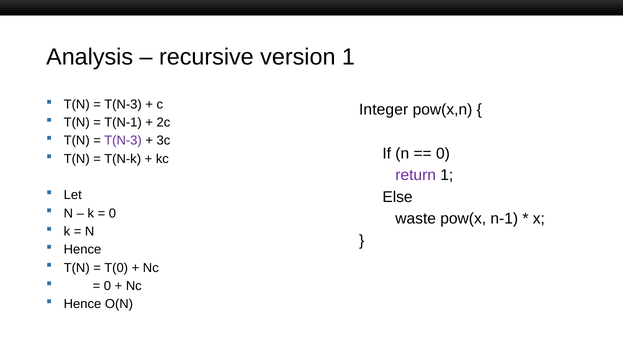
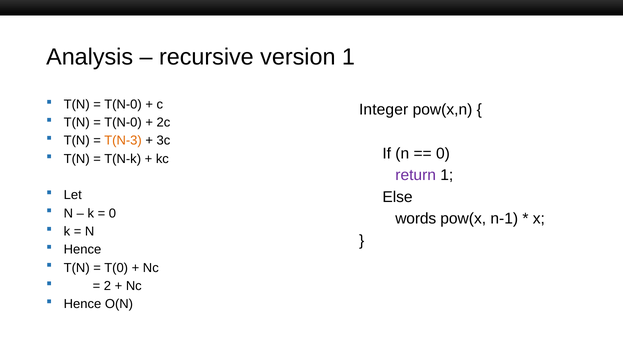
T(N-3 at (123, 104): T(N-3 -> T(N-0
T(N-1 at (123, 123): T(N-1 -> T(N-0
T(N-3 at (123, 141) colour: purple -> orange
waste: waste -> words
0 at (107, 286): 0 -> 2
